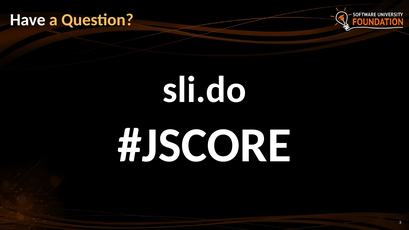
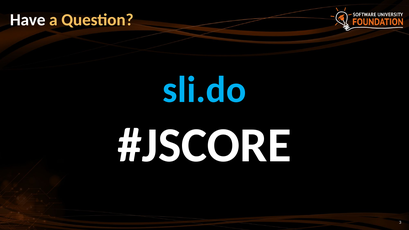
sli.do colour: white -> light blue
